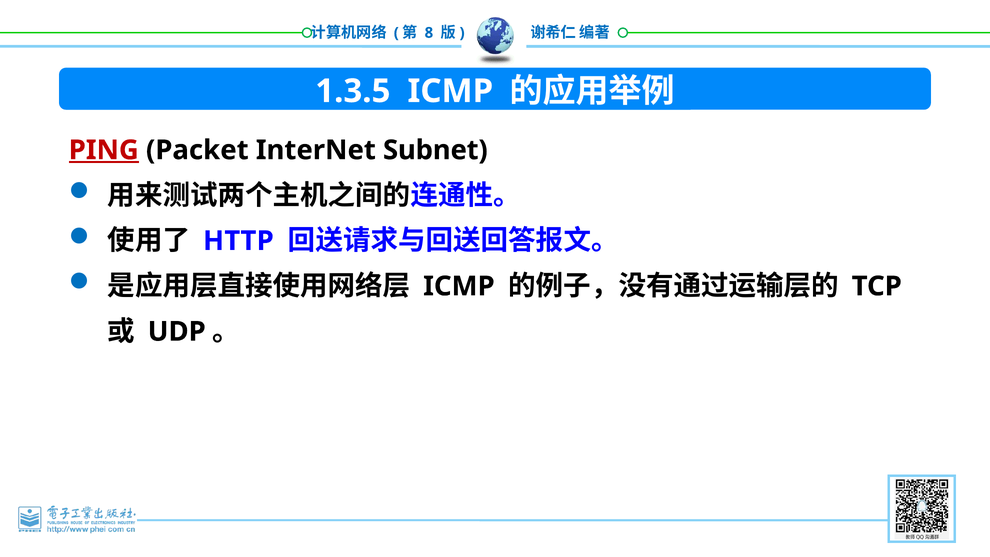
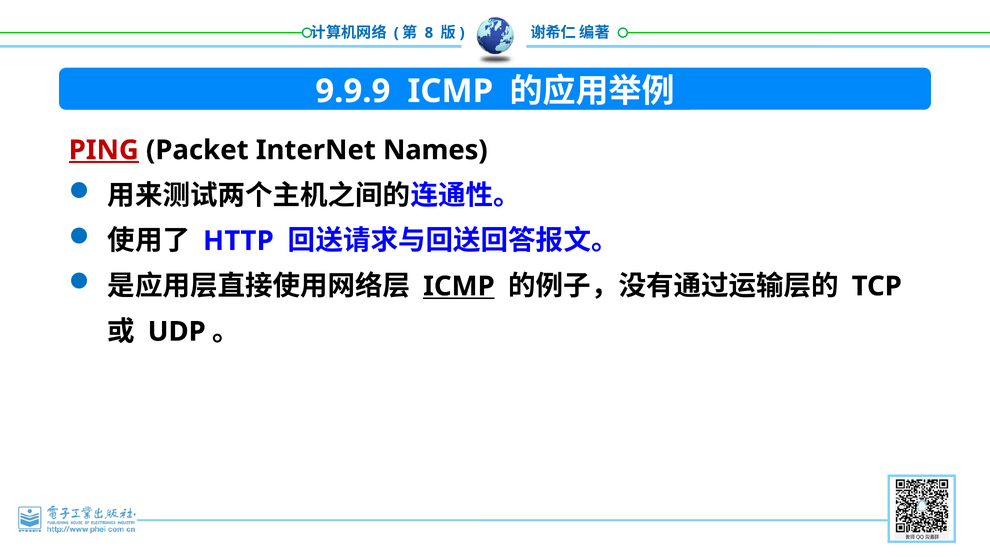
1.3.5: 1.3.5 -> 9.9.9
Subnet: Subnet -> Names
ICMP at (459, 286) underline: none -> present
